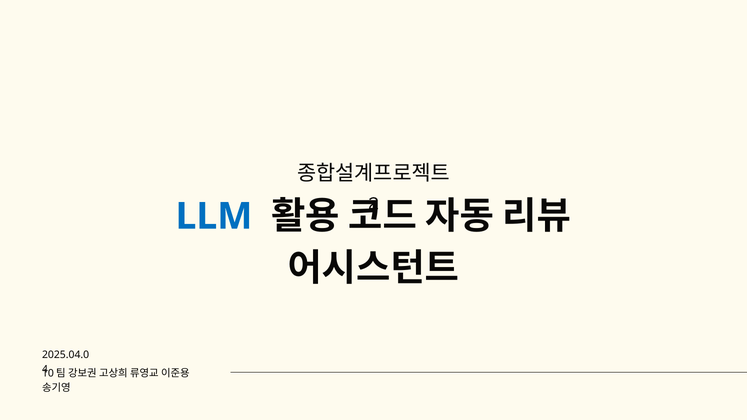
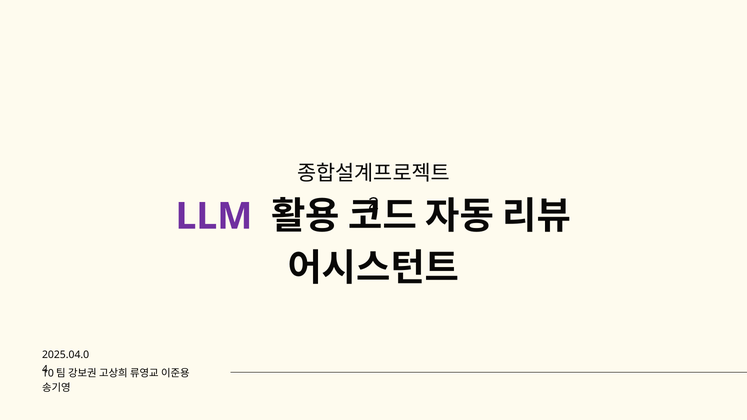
LLM colour: blue -> purple
